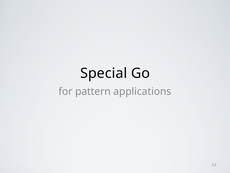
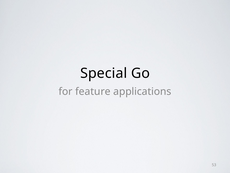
pattern: pattern -> feature
